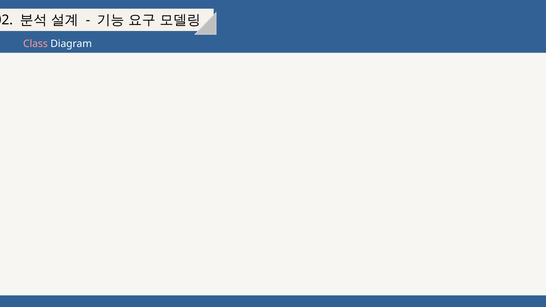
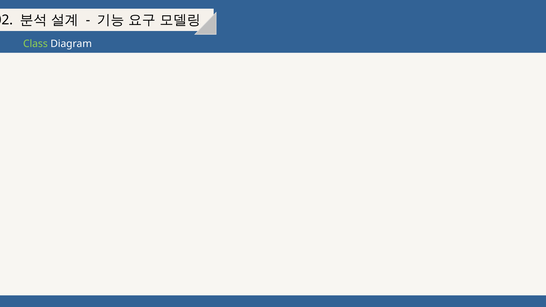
Class colour: pink -> light green
